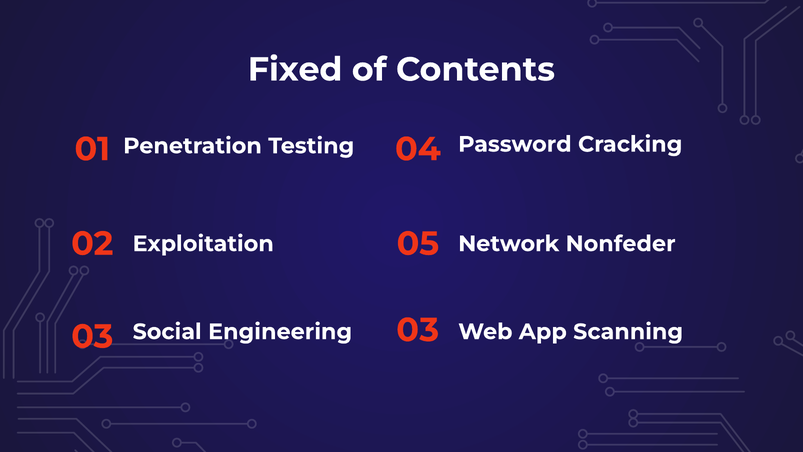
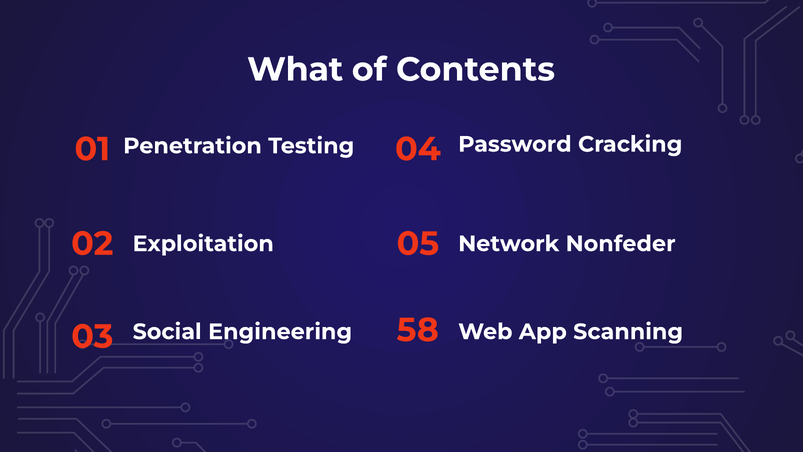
Fixed: Fixed -> What
03 03: 03 -> 58
